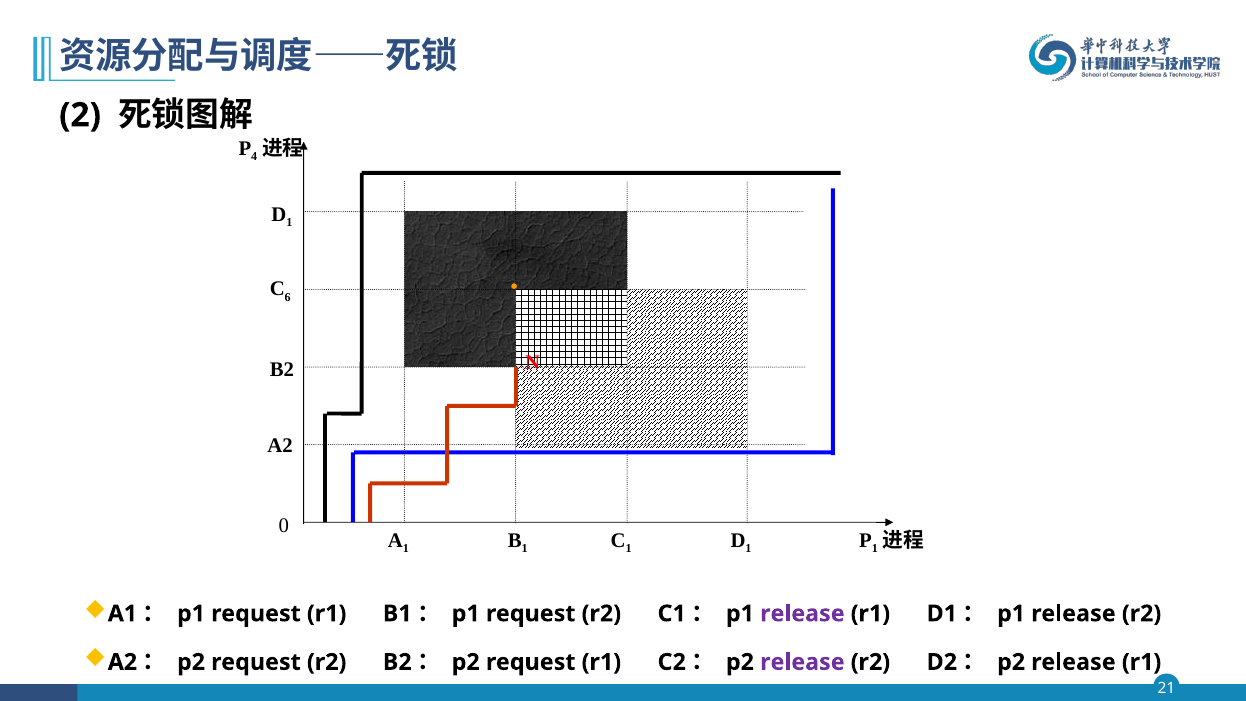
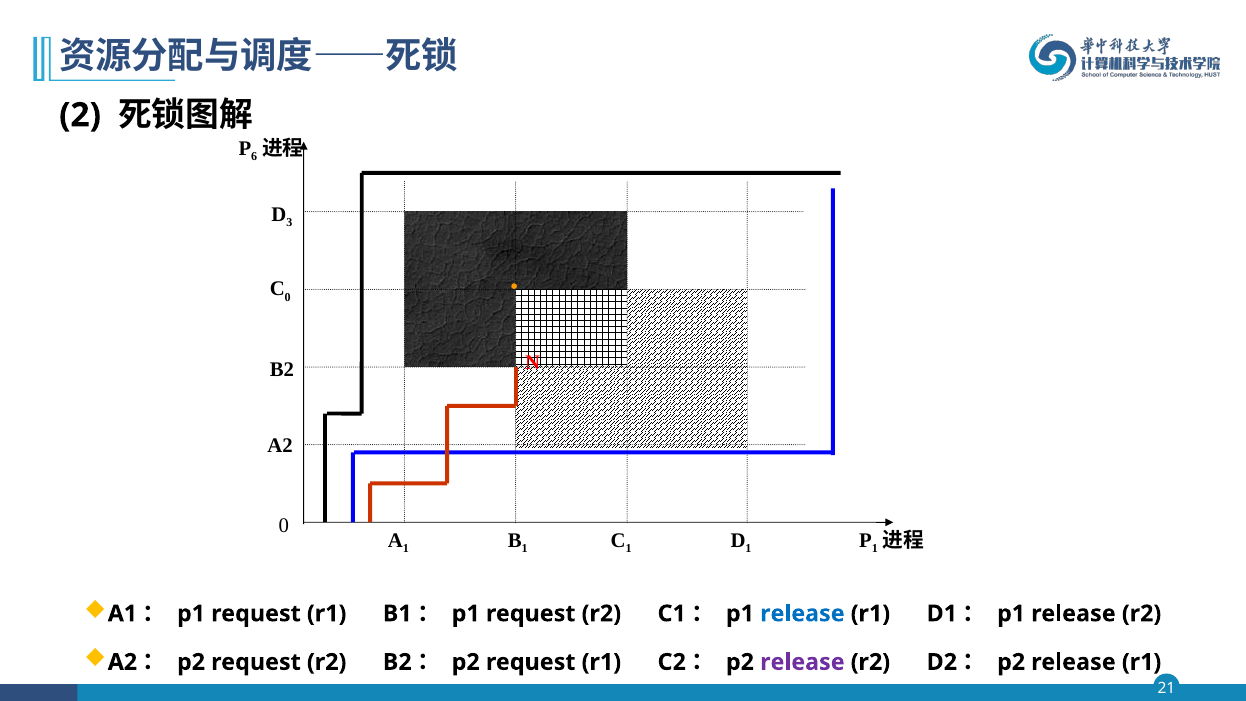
4: 4 -> 6
1 at (289, 222): 1 -> 3
6 at (288, 297): 6 -> 0
release at (802, 613) colour: purple -> blue
